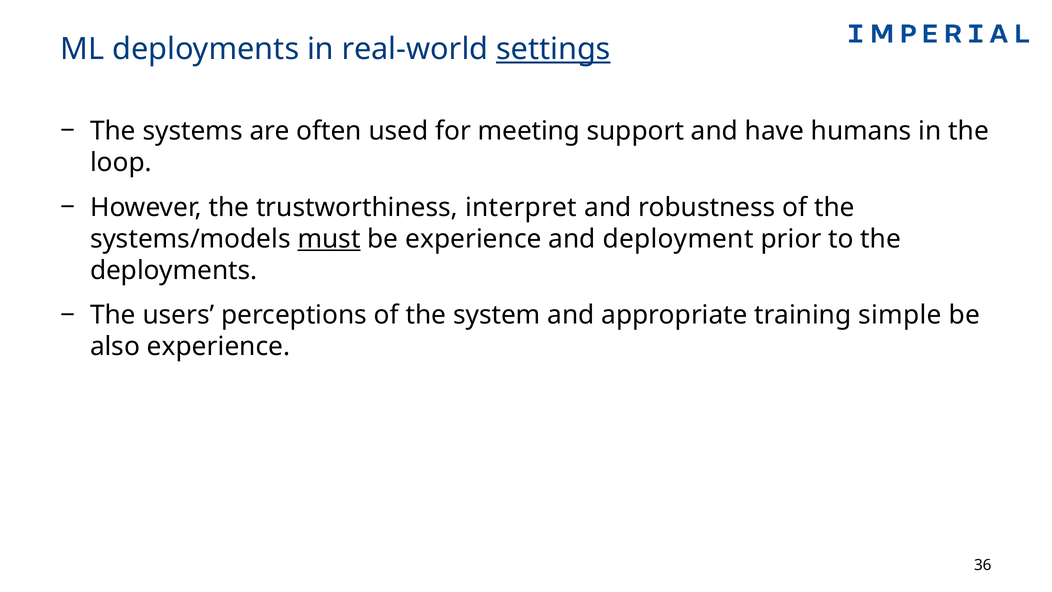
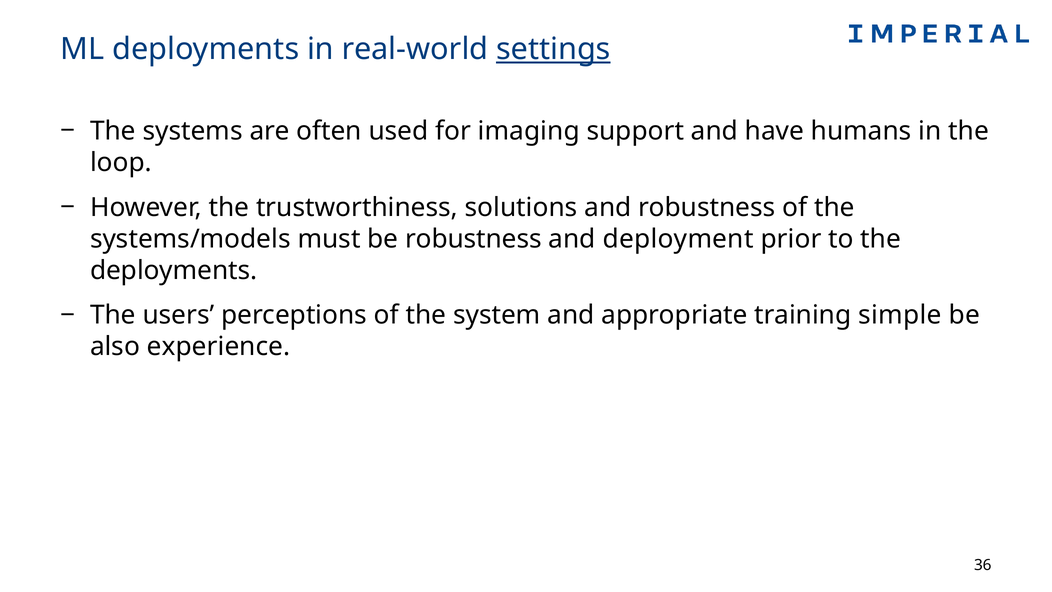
meeting: meeting -> imaging
interpret: interpret -> solutions
must underline: present -> none
be experience: experience -> robustness
